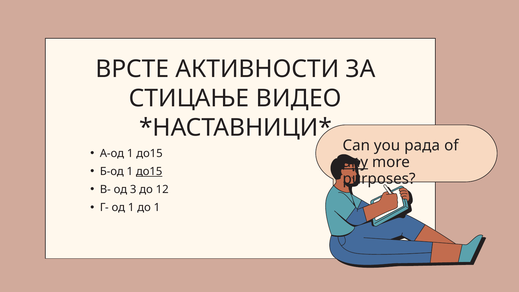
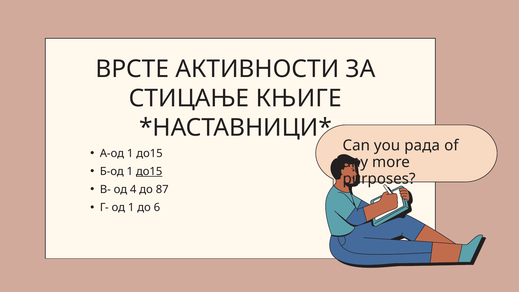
ВИДЕО: ВИДЕО -> КЊИГЕ
any underline: present -> none
3: 3 -> 4
12: 12 -> 87
до 1: 1 -> 6
